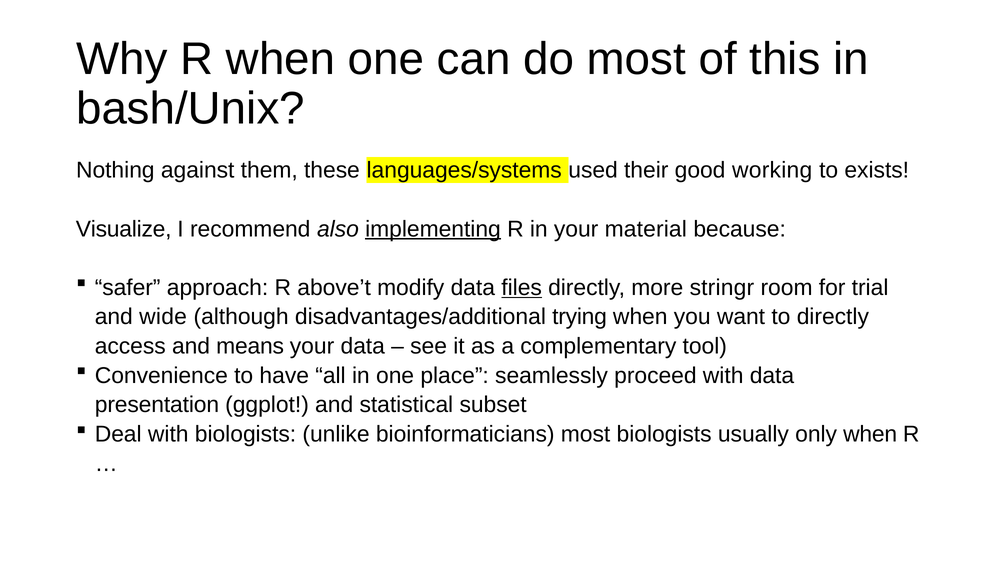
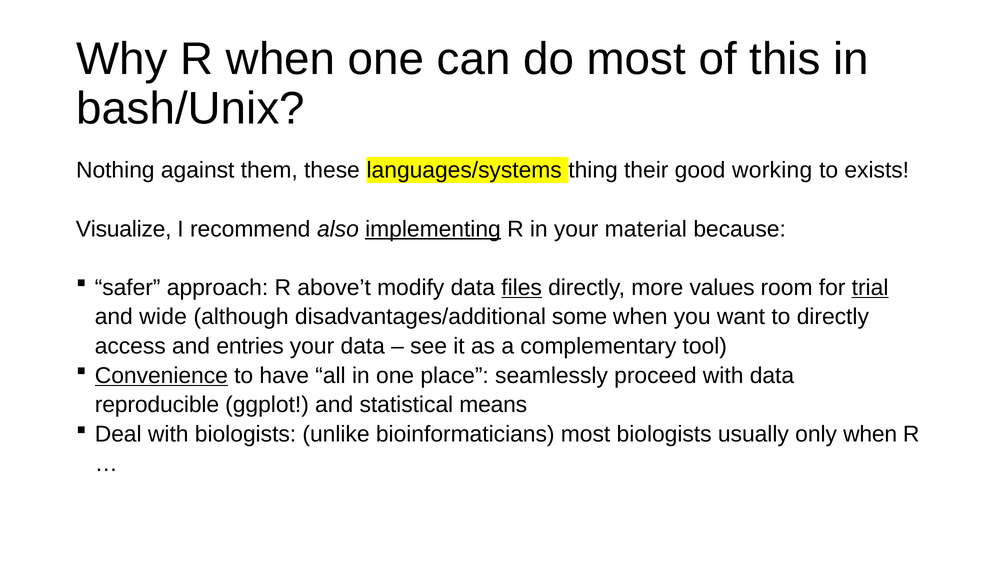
used: used -> thing
stringr: stringr -> values
trial underline: none -> present
trying: trying -> some
means: means -> entries
Convenience underline: none -> present
presentation: presentation -> reproducible
subset: subset -> means
